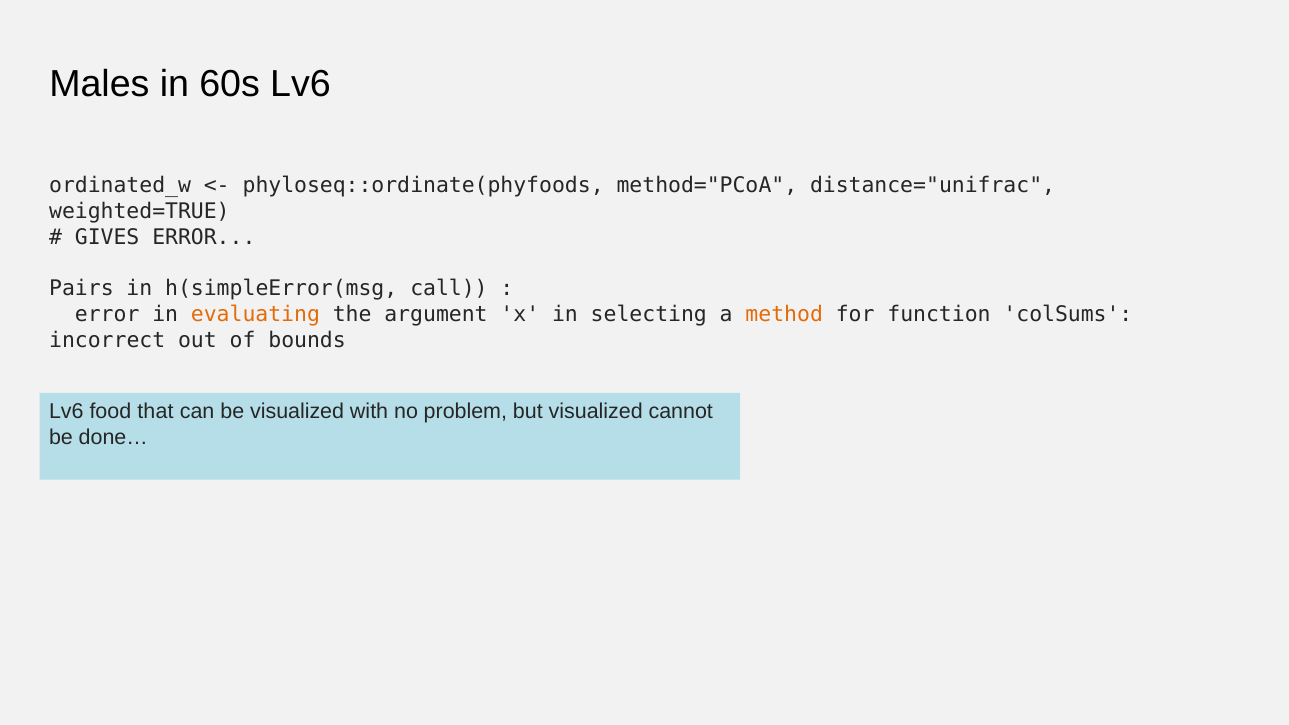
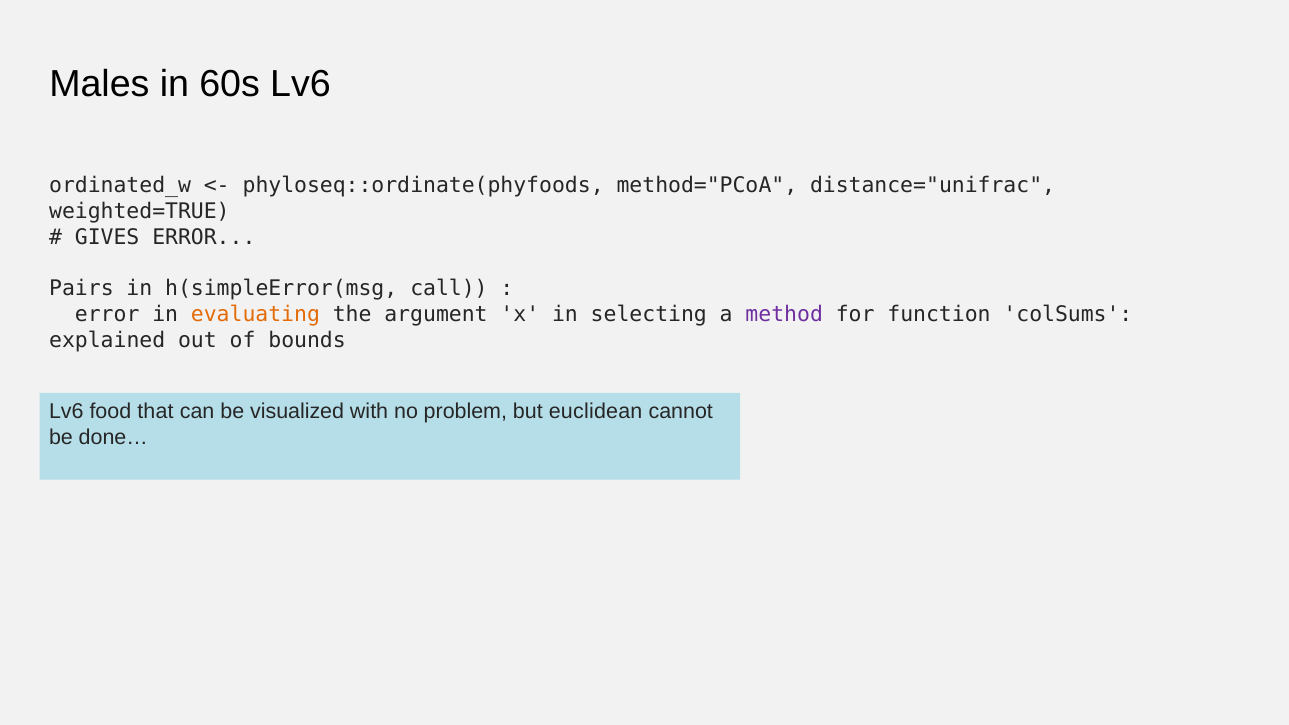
method colour: orange -> purple
incorrect: incorrect -> explained
but visualized: visualized -> euclidean
